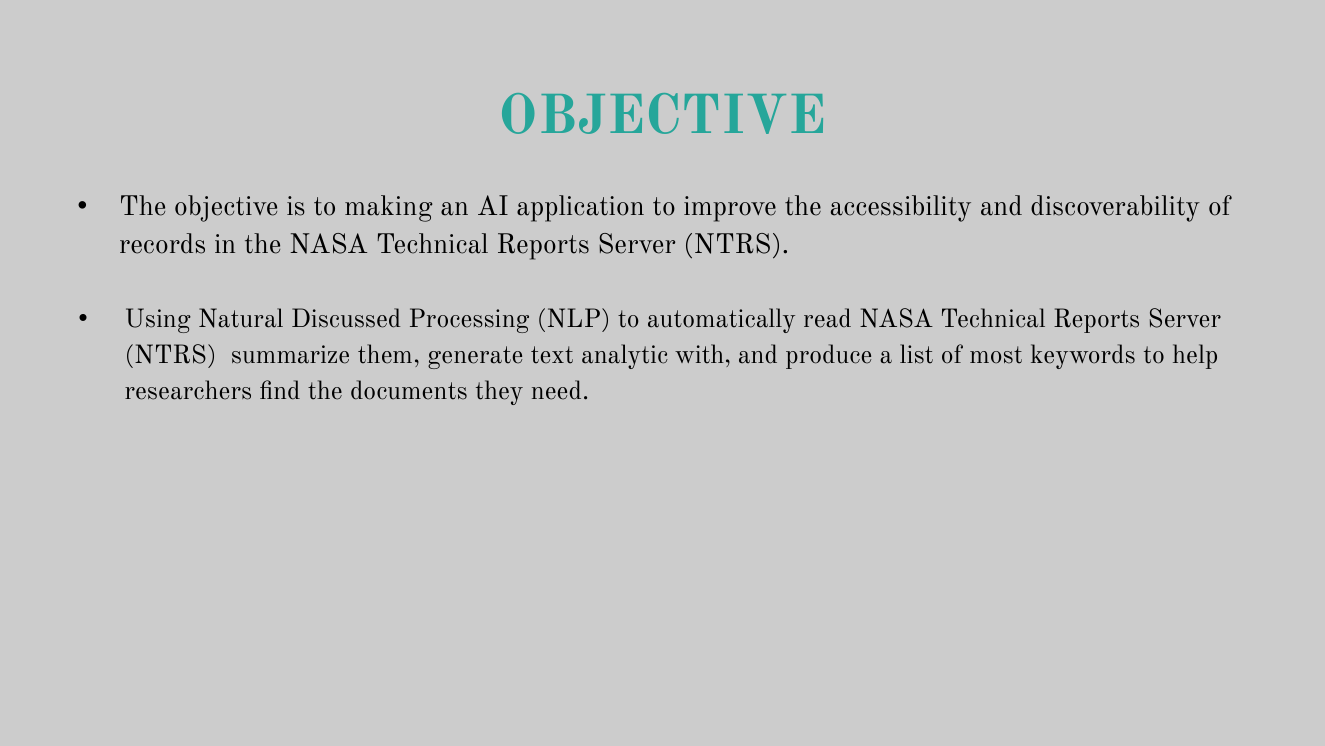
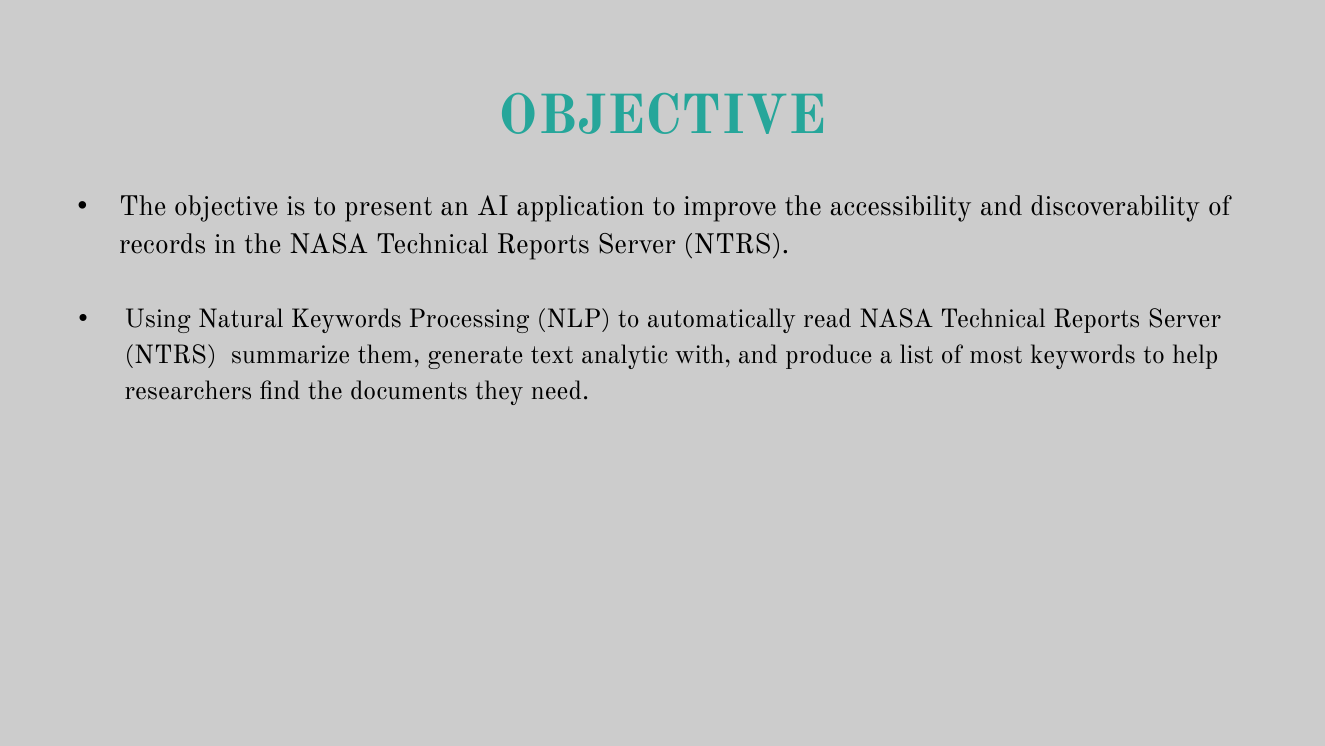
making: making -> present
Natural Discussed: Discussed -> Keywords
